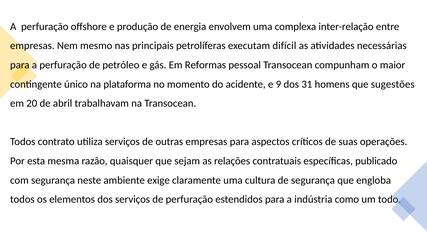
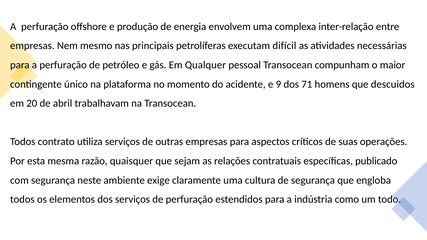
Reformas: Reformas -> Qualquer
31: 31 -> 71
sugestões: sugestões -> descuidos
